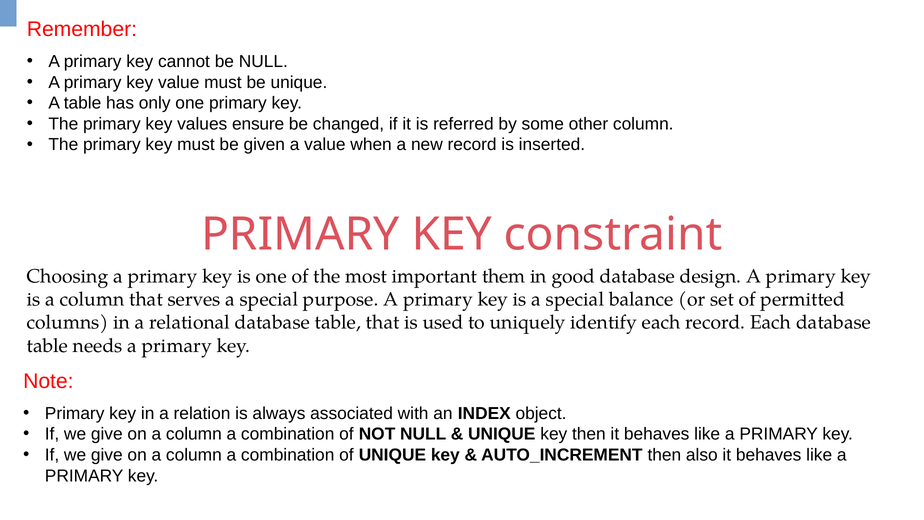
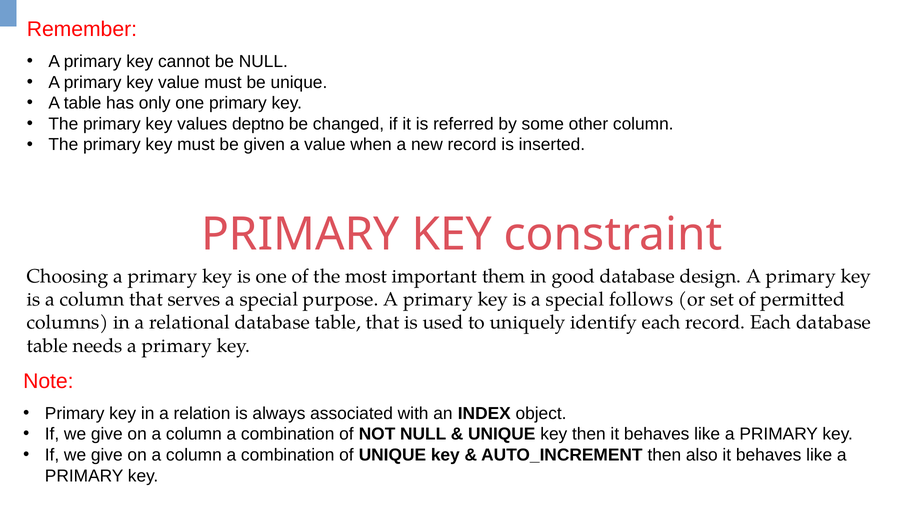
ensure: ensure -> deptno
balance: balance -> follows
